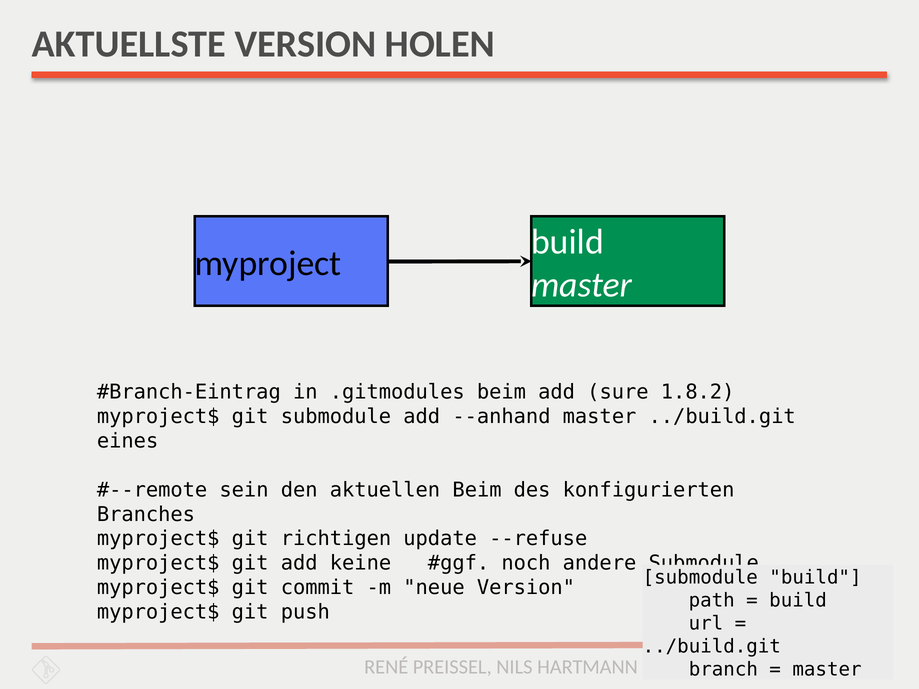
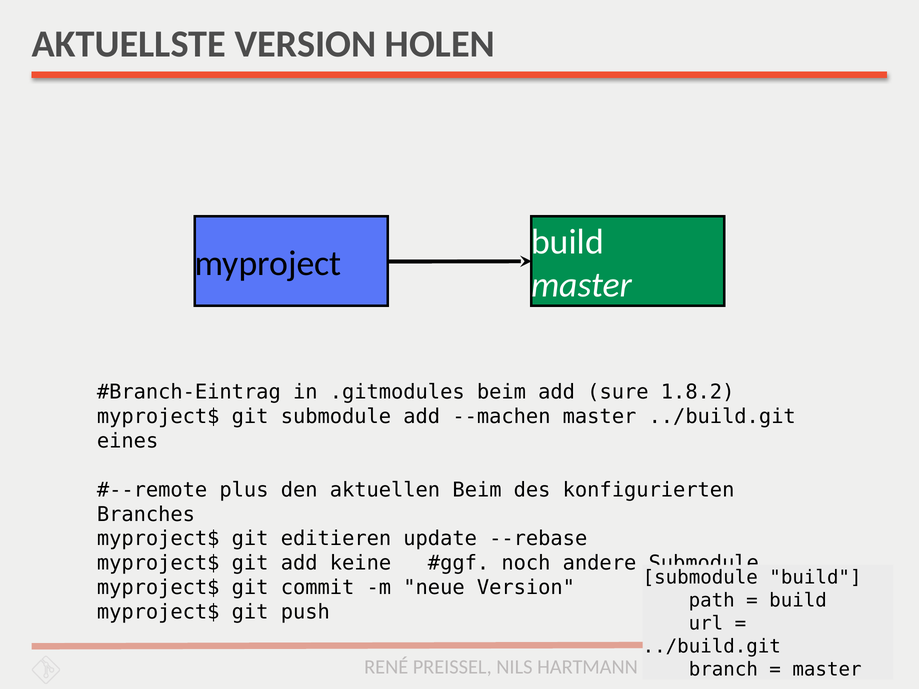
--anhand: --anhand -> --machen
sein: sein -> plus
richtigen: richtigen -> editieren
--refuse: --refuse -> --rebase
